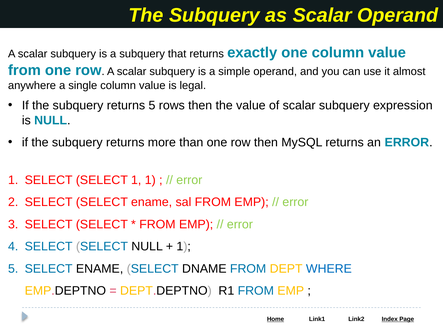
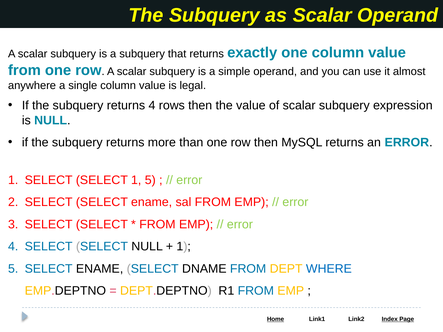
returns 5: 5 -> 4
SELECT 1 1: 1 -> 5
